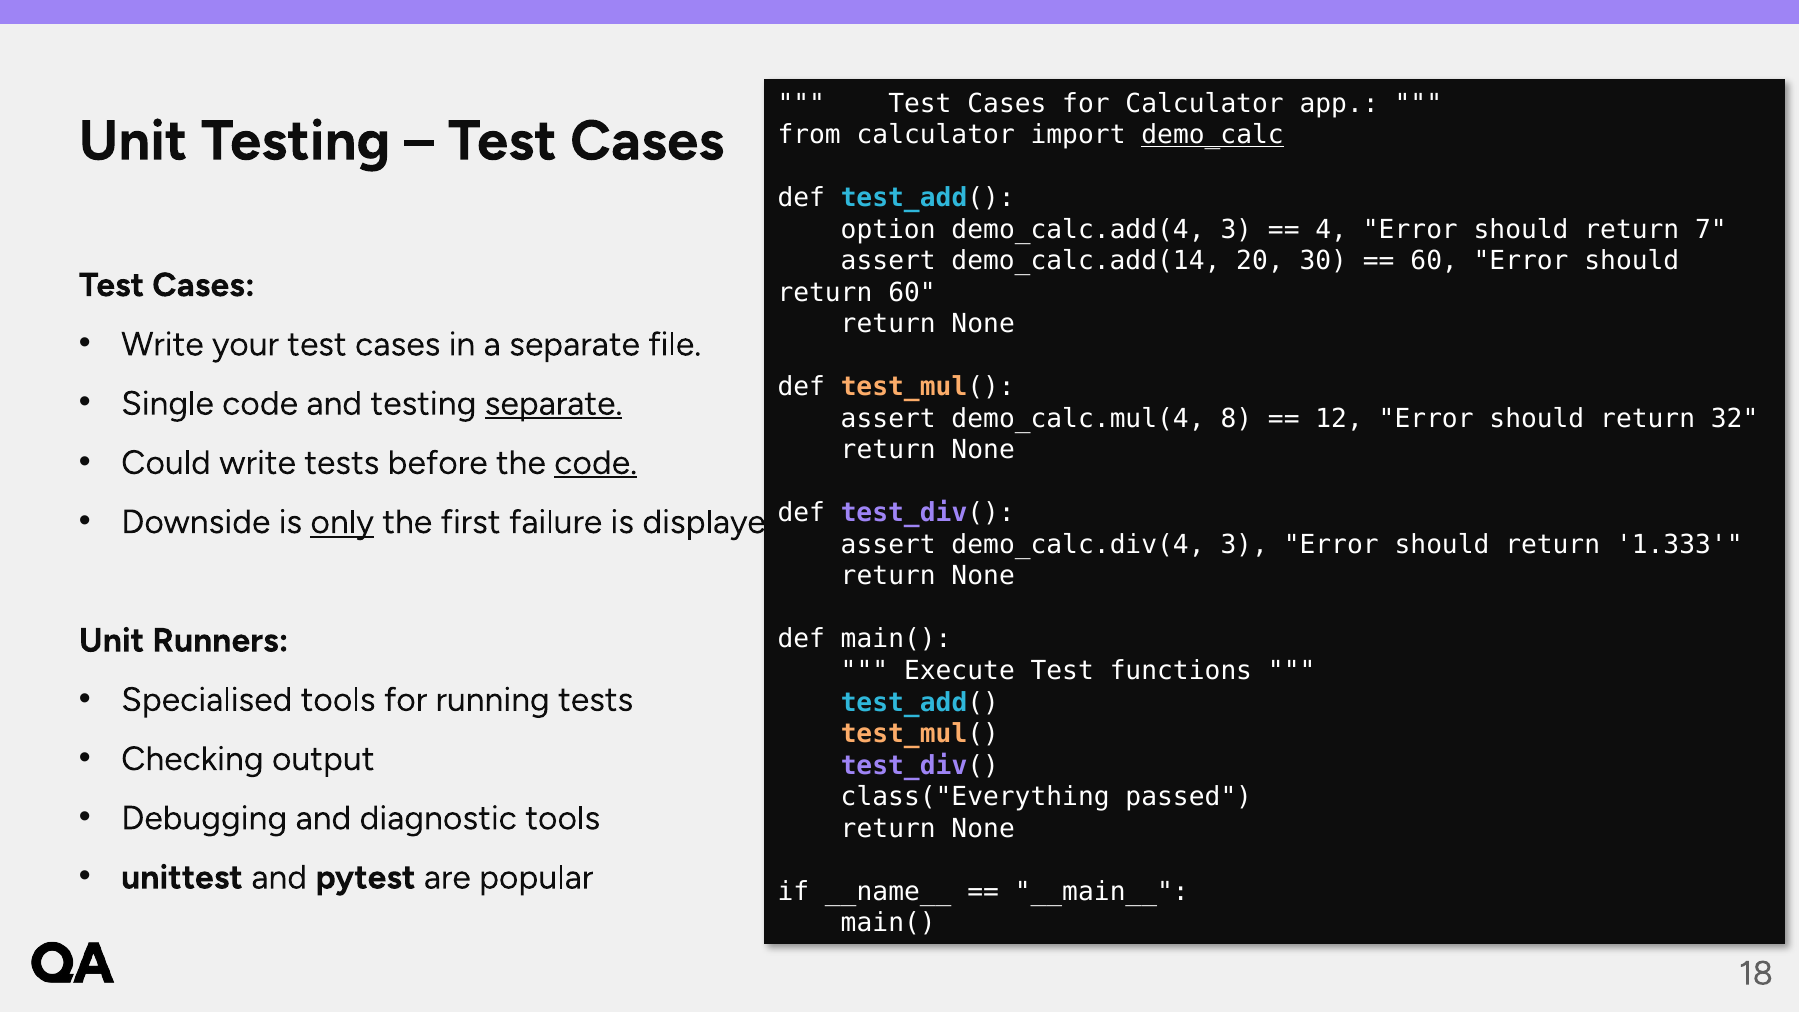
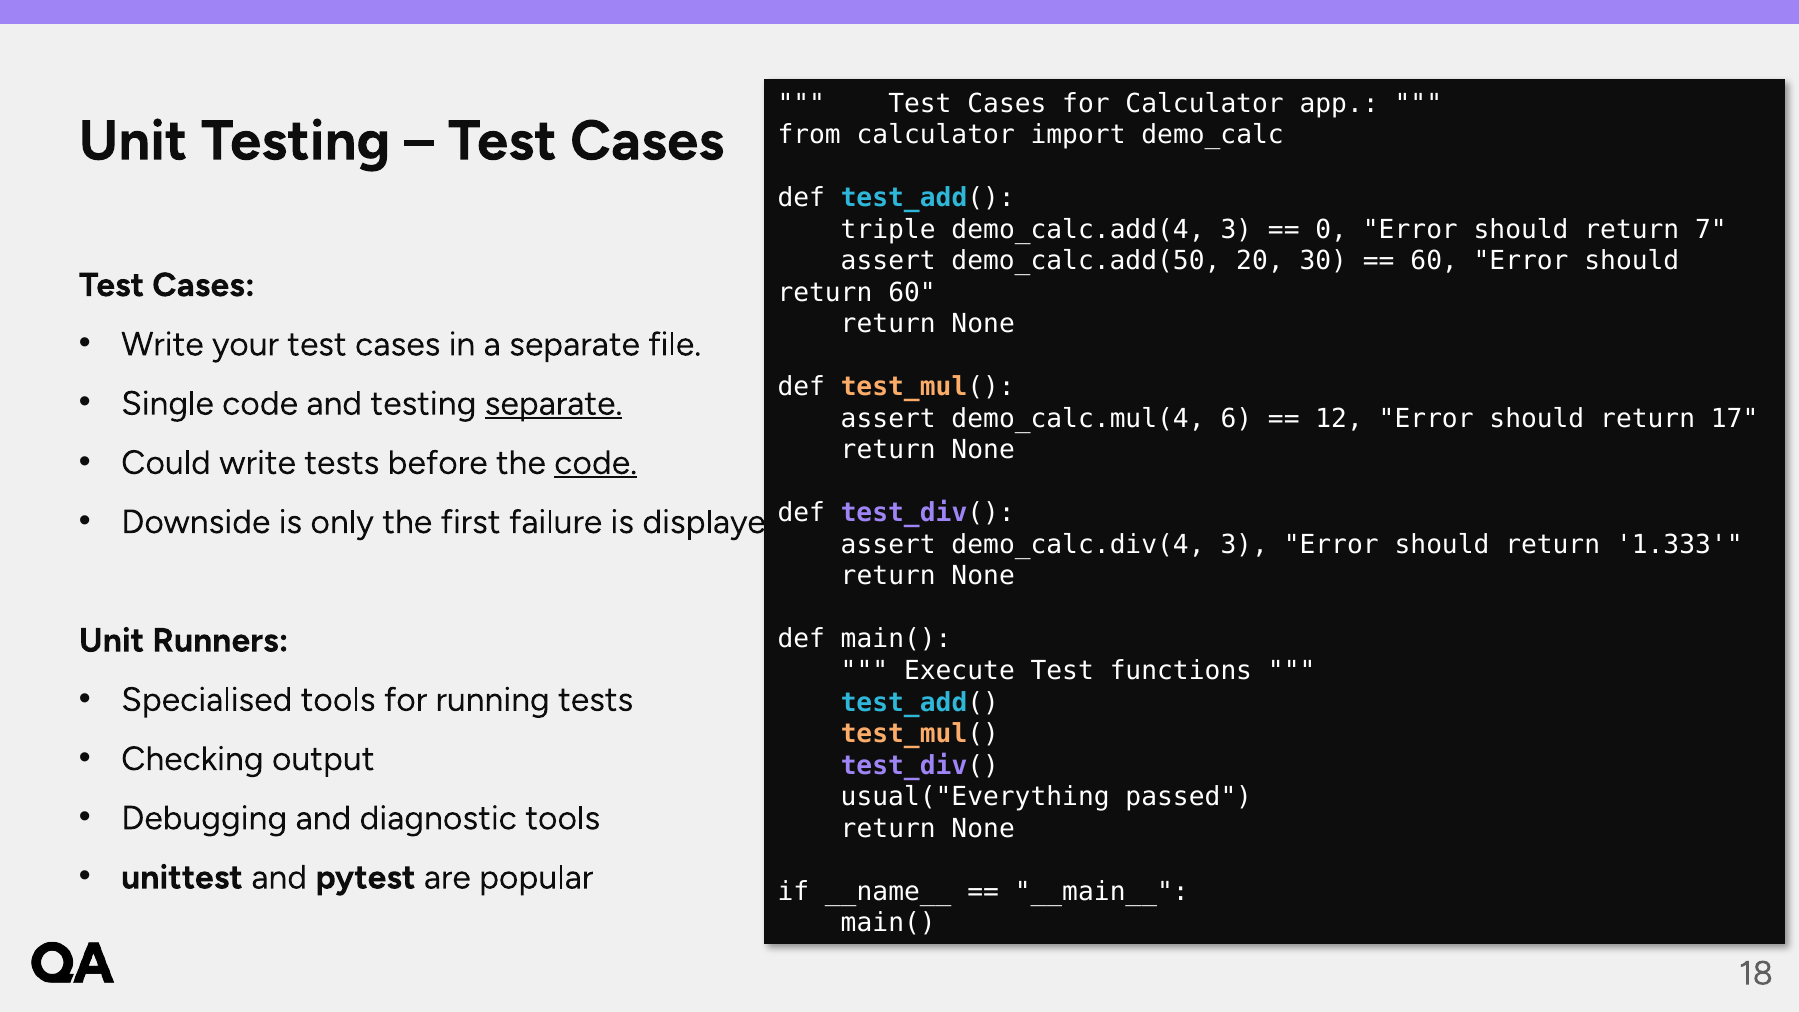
demo_calc underline: present -> none
option: option -> triple
4: 4 -> 0
demo_calc.add(14: demo_calc.add(14 -> demo_calc.add(50
8: 8 -> 6
32: 32 -> 17
only underline: present -> none
class("Everything: class("Everything -> usual("Everything
